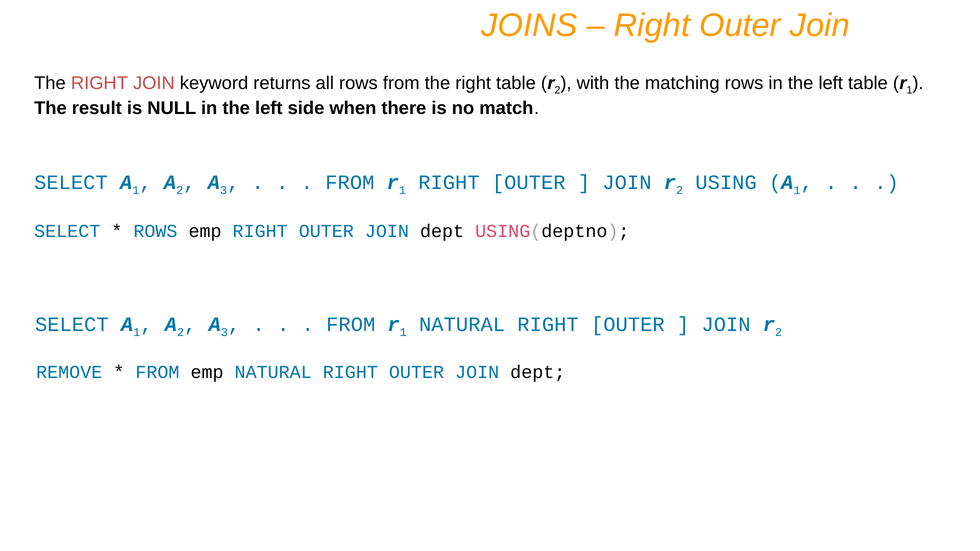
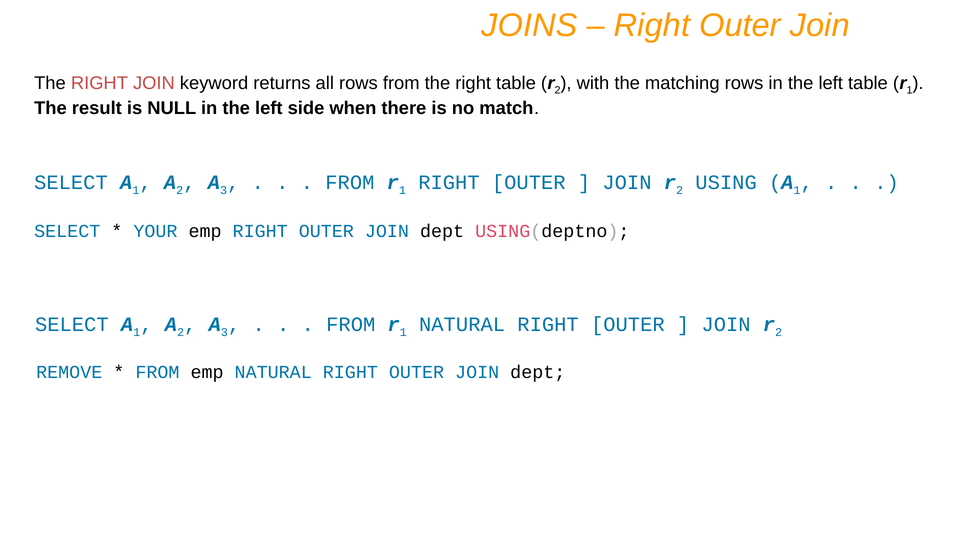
ROWS at (155, 231): ROWS -> YOUR
